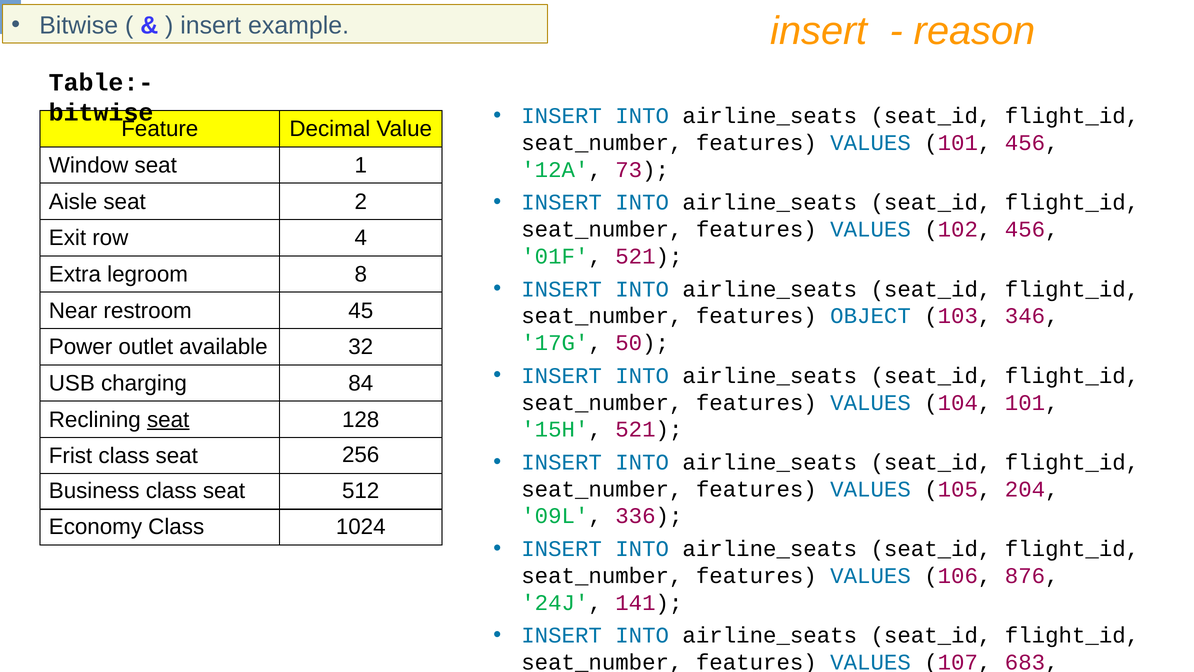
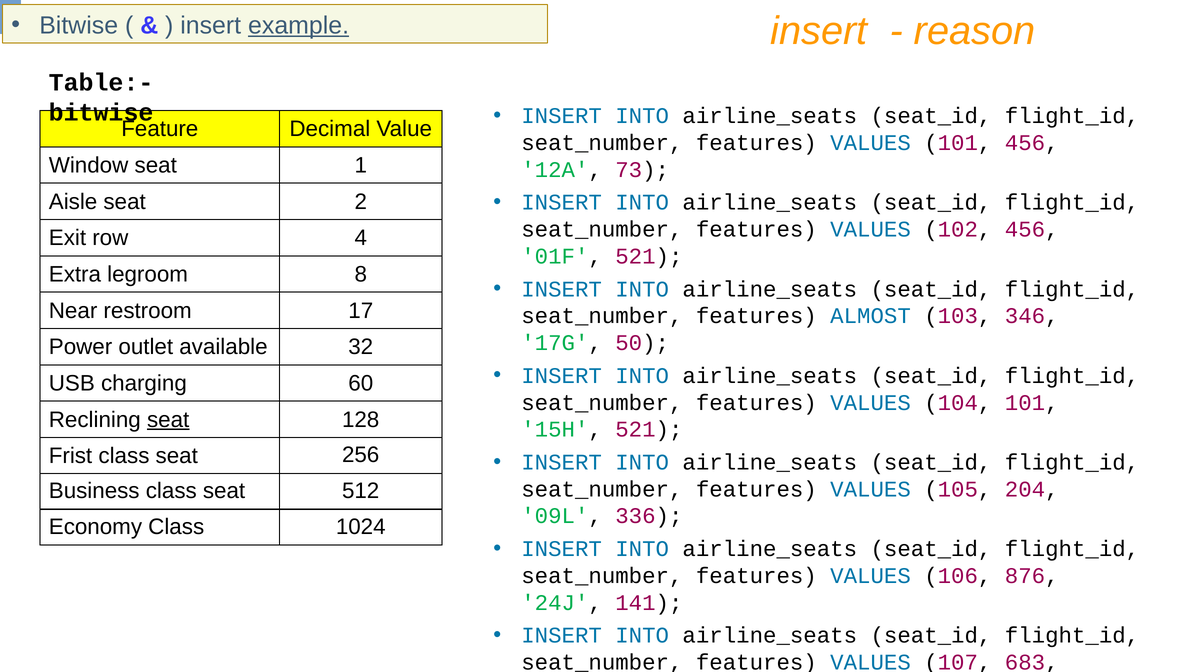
example underline: none -> present
45: 45 -> 17
OBJECT: OBJECT -> ALMOST
84: 84 -> 60
